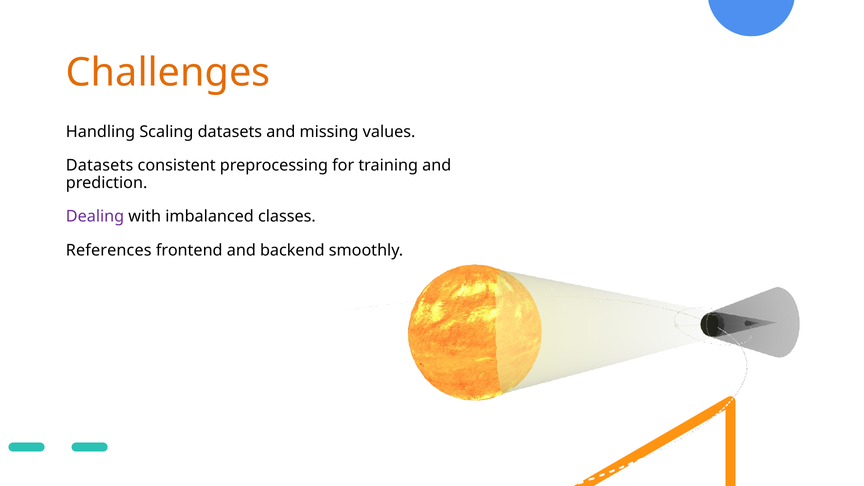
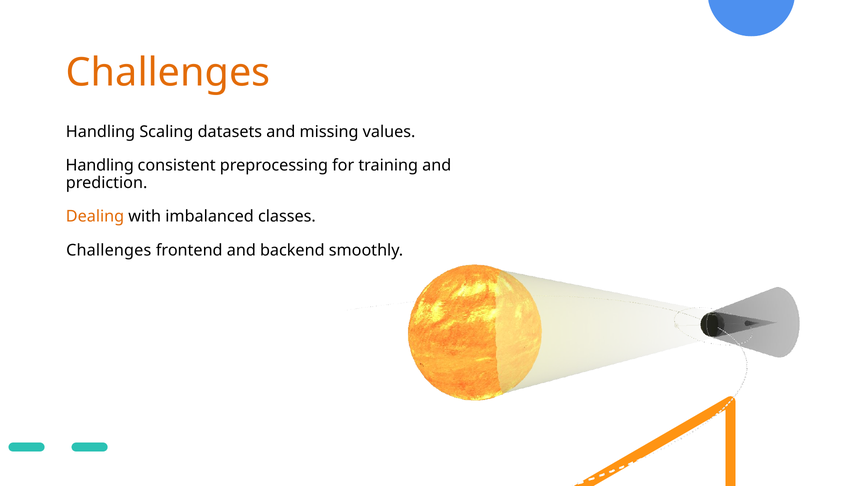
Datasets at (100, 165): Datasets -> Handling
Dealing colour: purple -> orange
References at (109, 250): References -> Challenges
